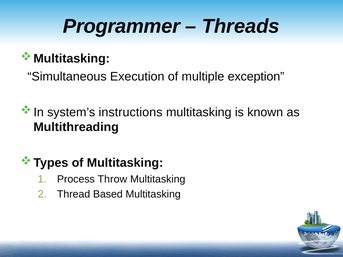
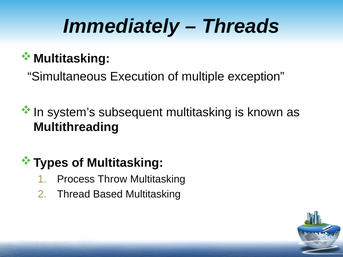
Programmer: Programmer -> Immediately
instructions: instructions -> subsequent
